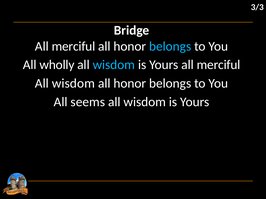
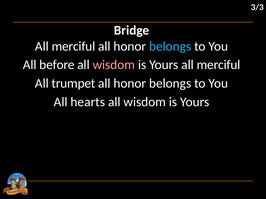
wholly: wholly -> before
wisdom at (114, 65) colour: light blue -> pink
wisdom at (73, 84): wisdom -> trumpet
seems: seems -> hearts
